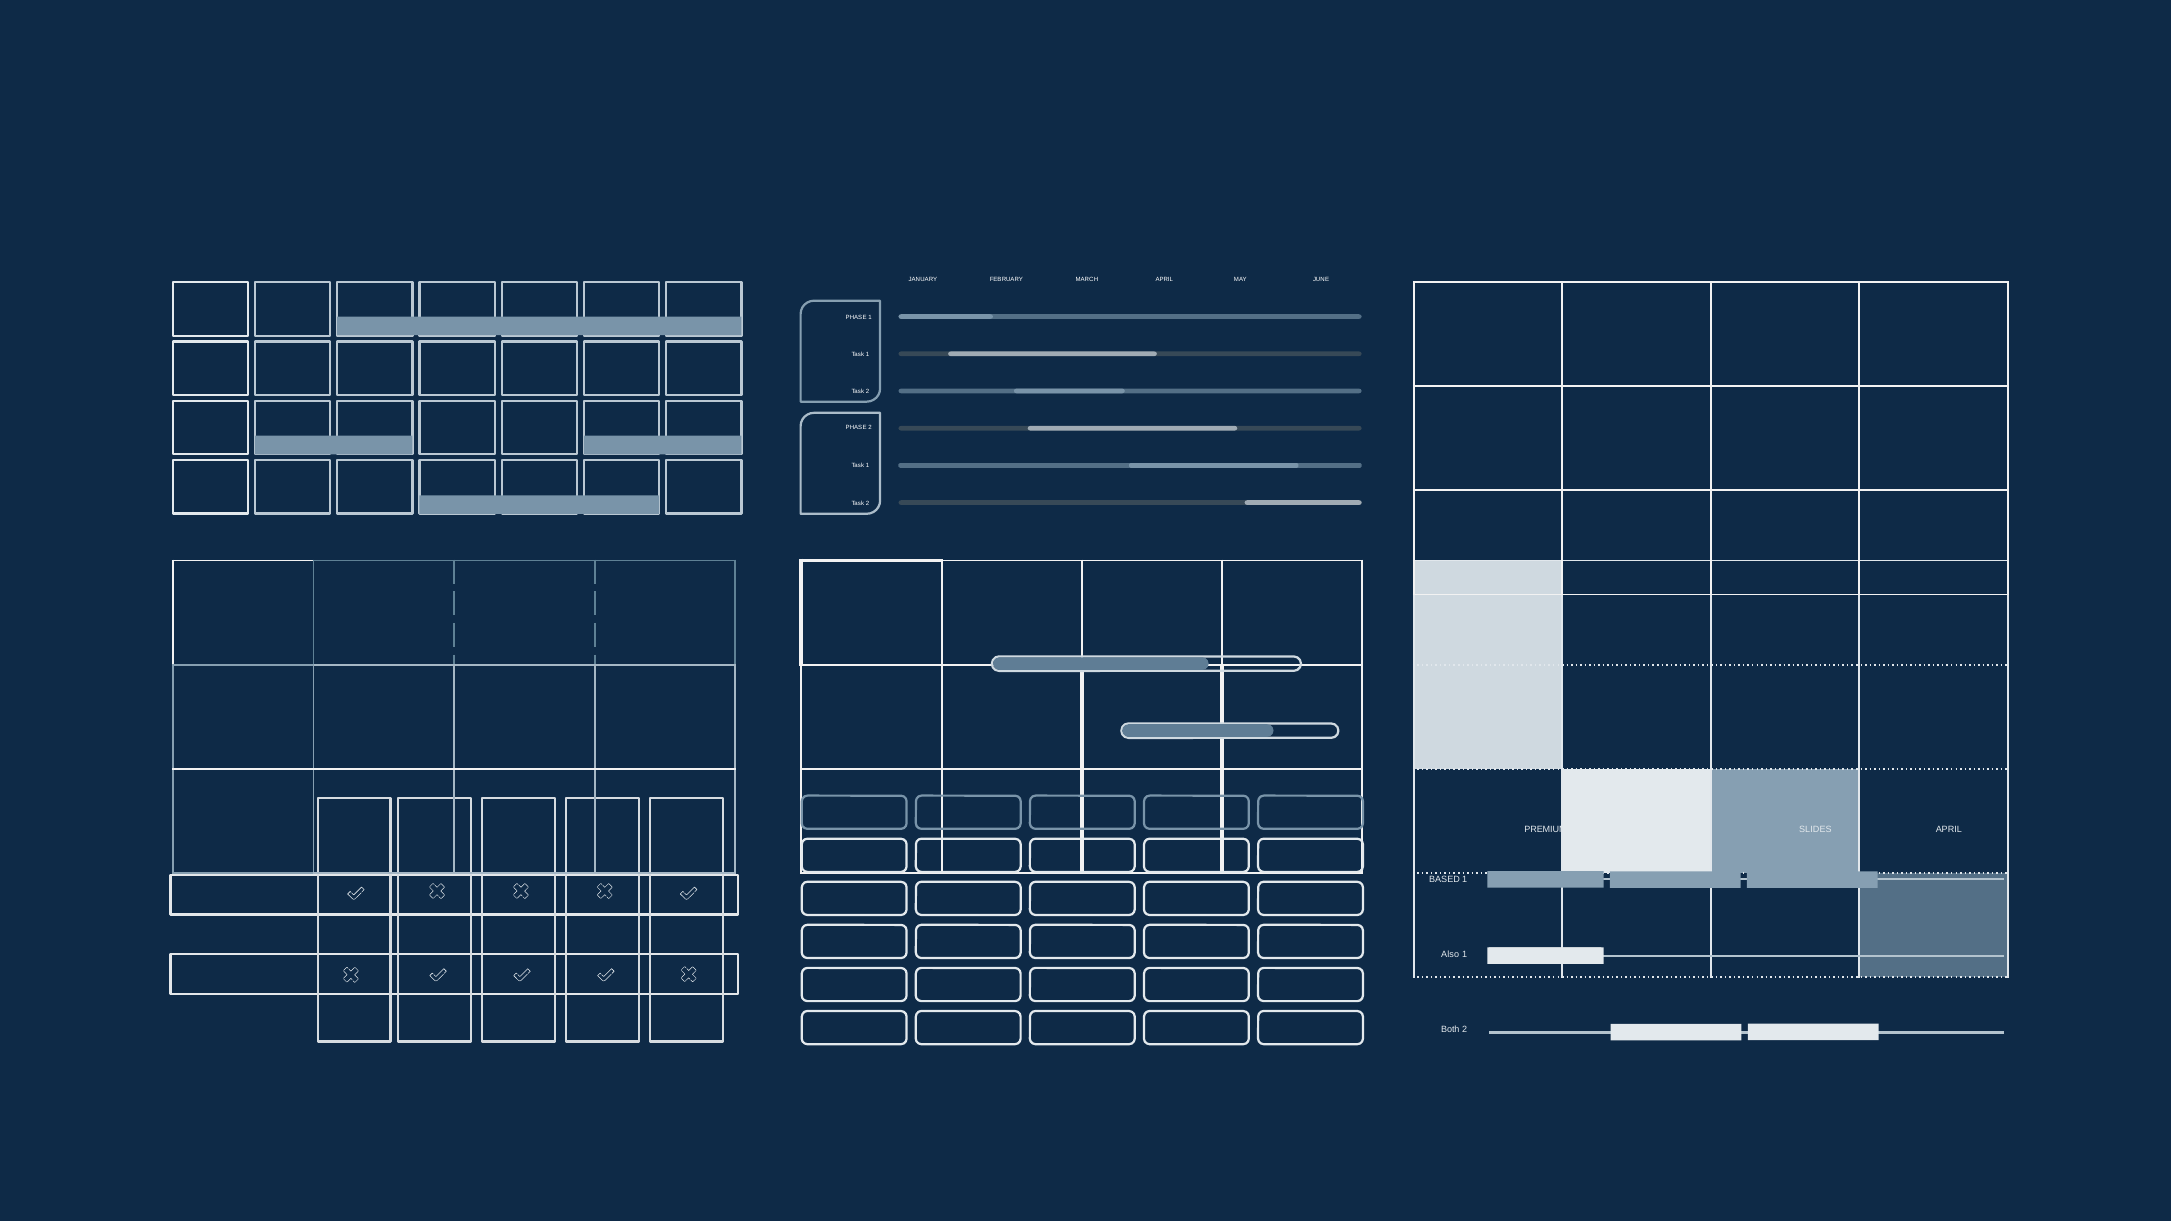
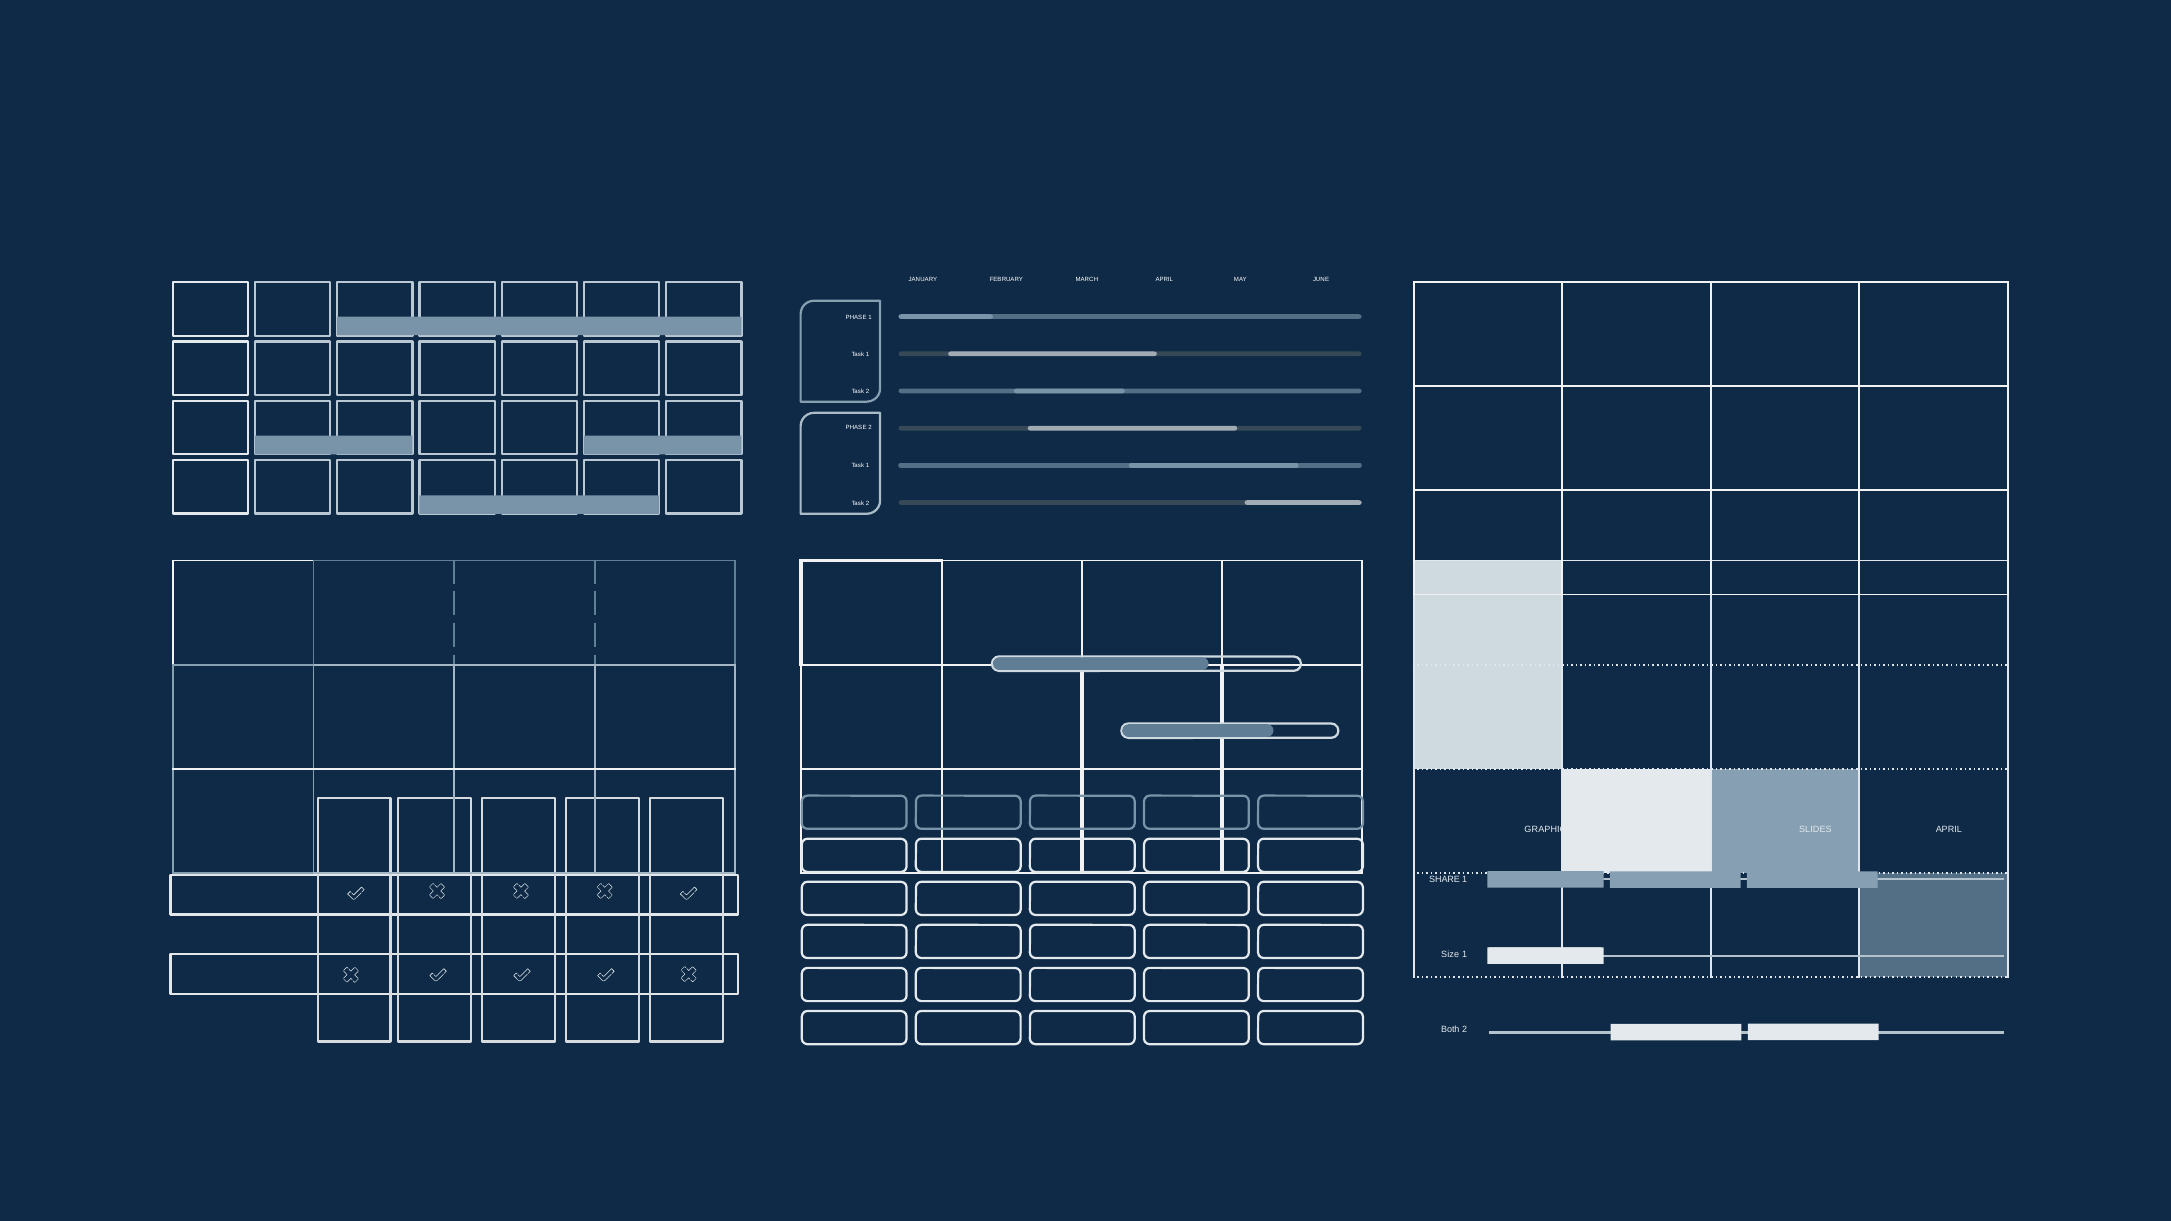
PREMIUM: PREMIUM -> GRAPHIC
BASED: BASED -> SHARE
Also: Also -> Size
